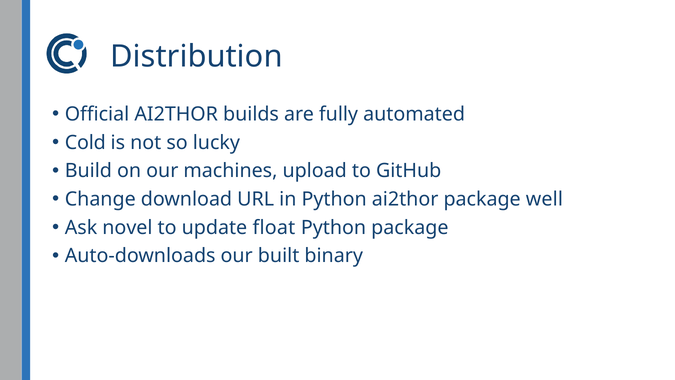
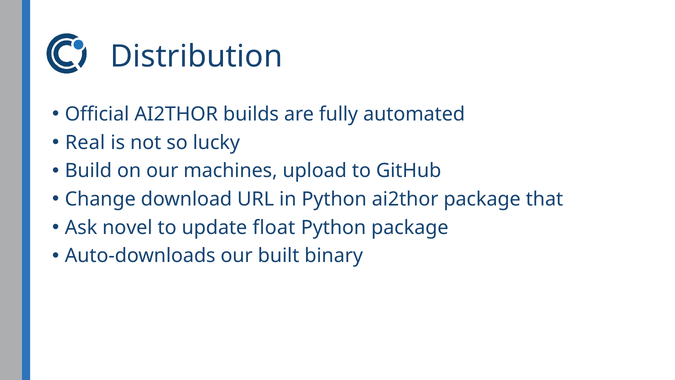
Cold: Cold -> Real
well: well -> that
